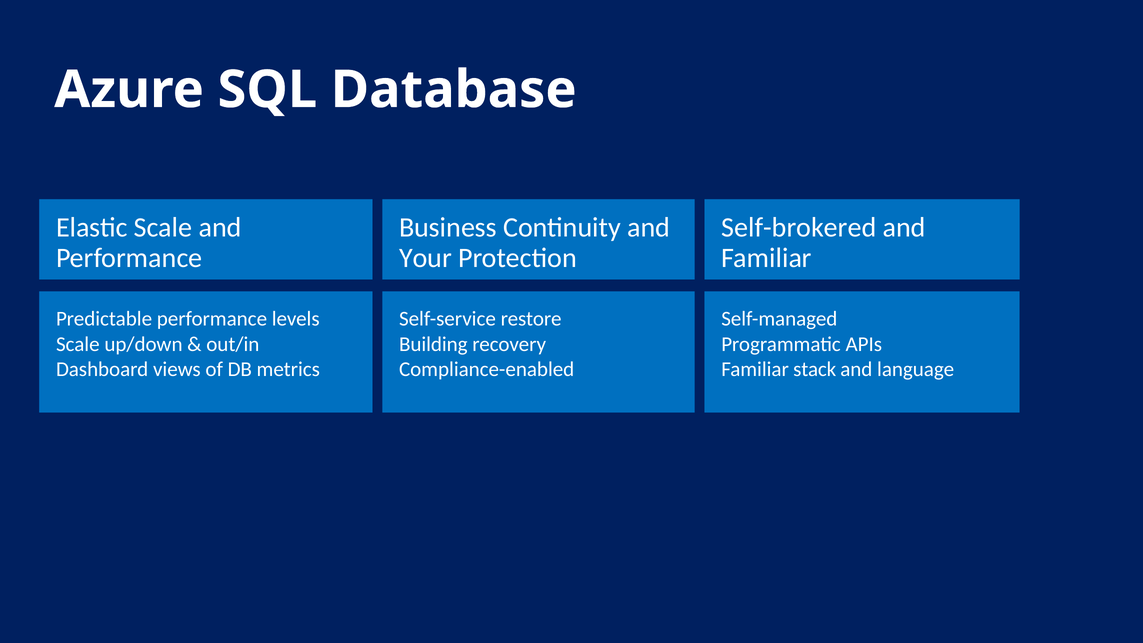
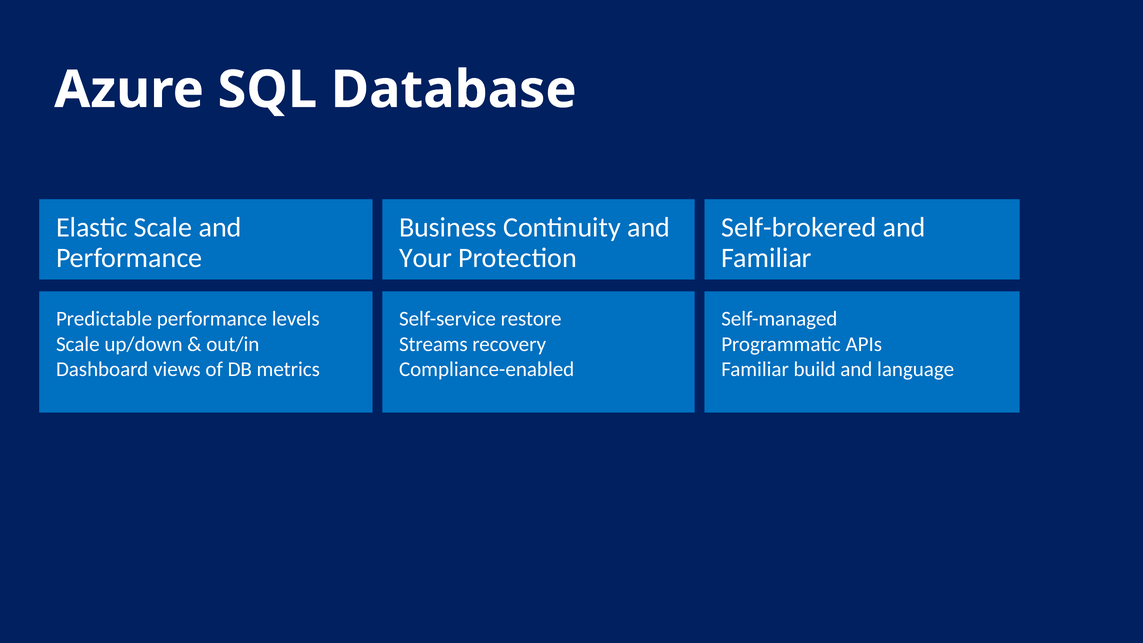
Building: Building -> Streams
stack: stack -> build
